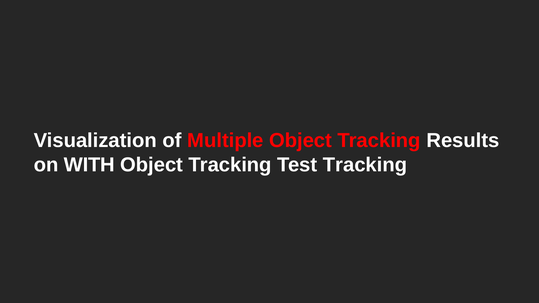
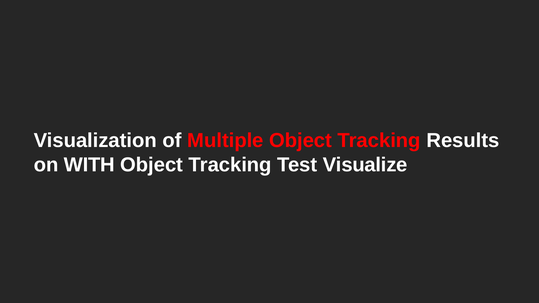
Test Tracking: Tracking -> Visualize
